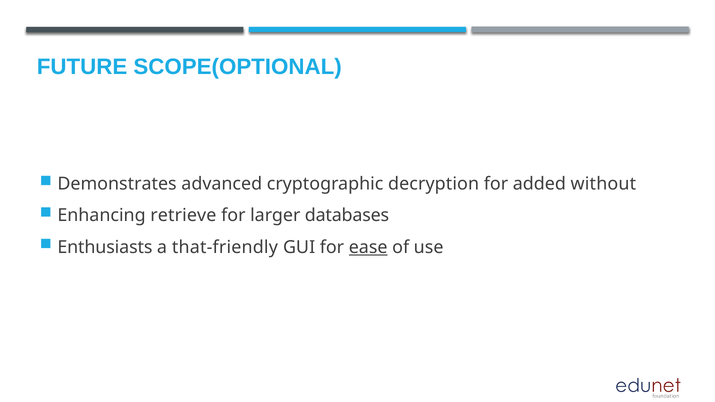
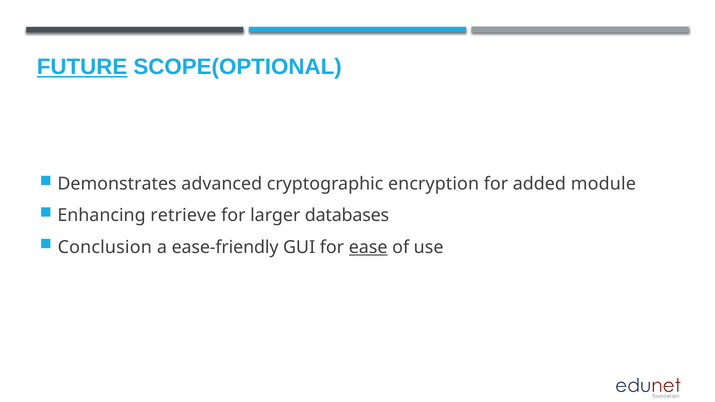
FUTURE underline: none -> present
decryption: decryption -> encryption
without: without -> module
Enthusiasts: Enthusiasts -> Conclusion
that-friendly: that-friendly -> ease-friendly
